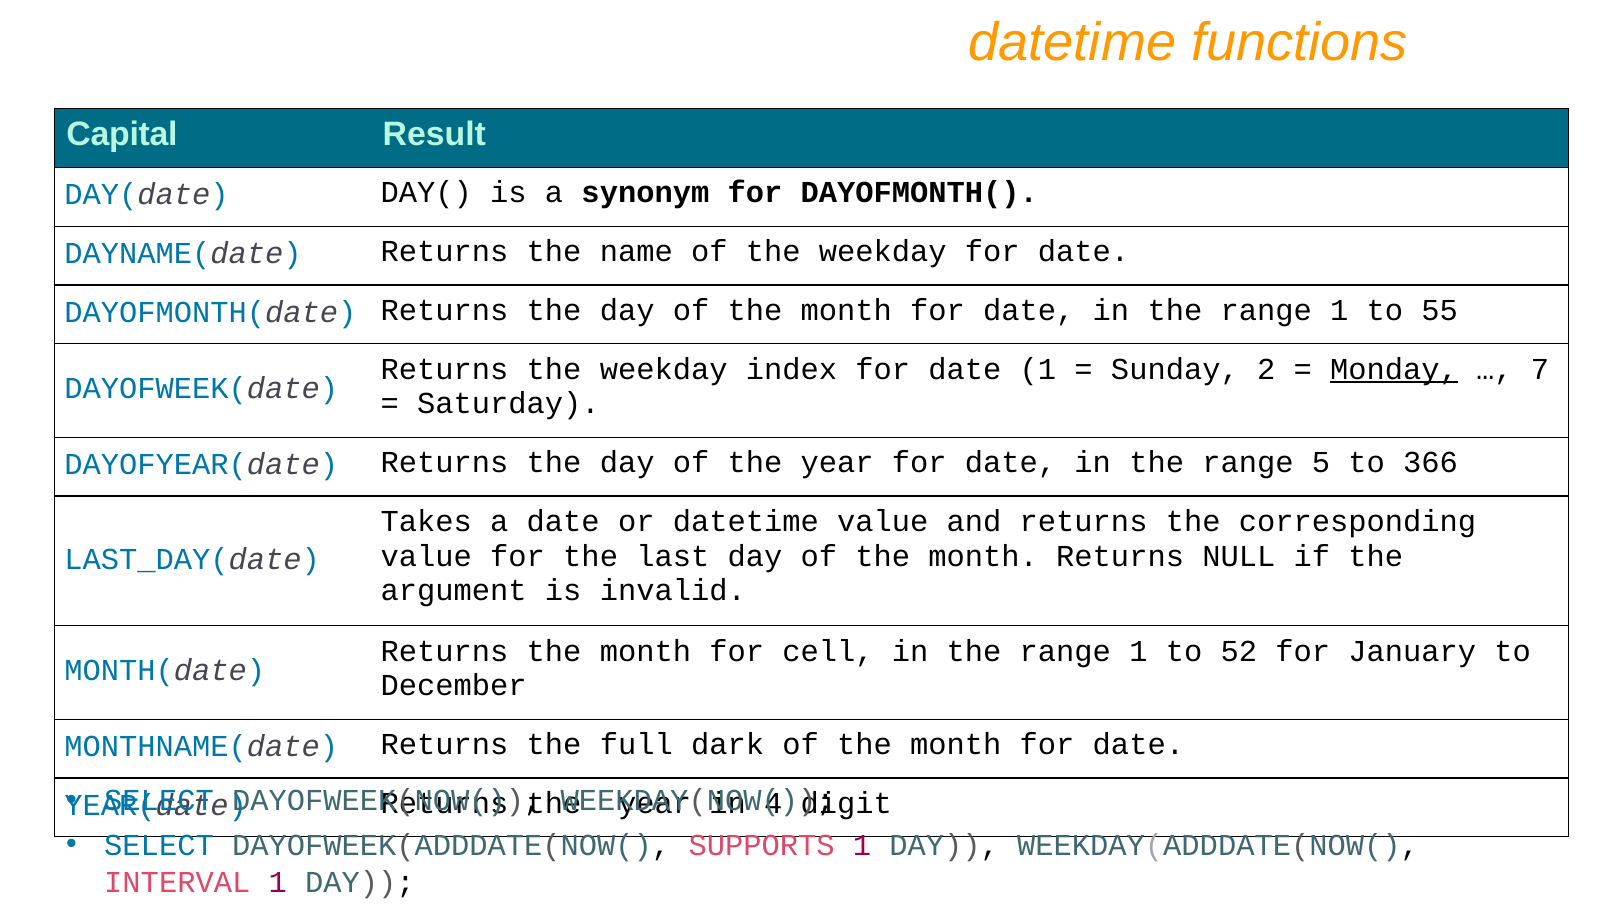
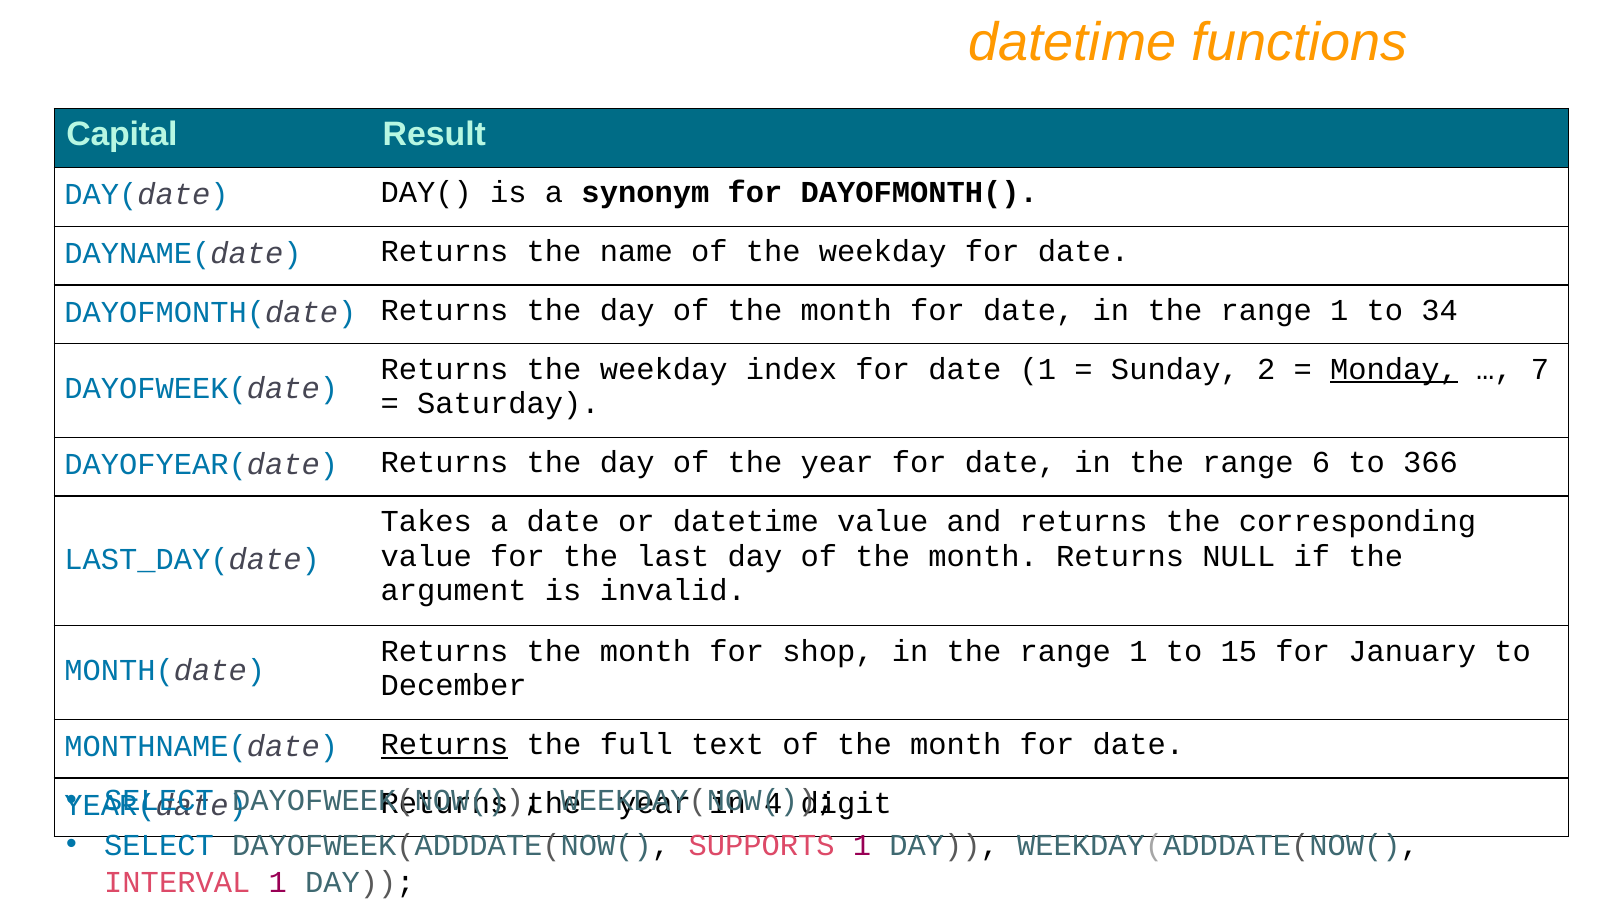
55: 55 -> 34
5: 5 -> 6
cell: cell -> shop
52: 52 -> 15
Returns at (445, 745) underline: none -> present
dark: dark -> text
